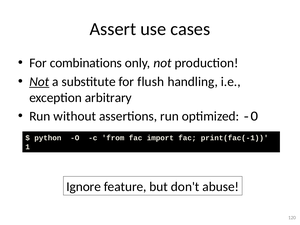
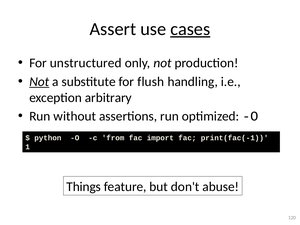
cases underline: none -> present
combinations: combinations -> unstructured
Ignore: Ignore -> Things
